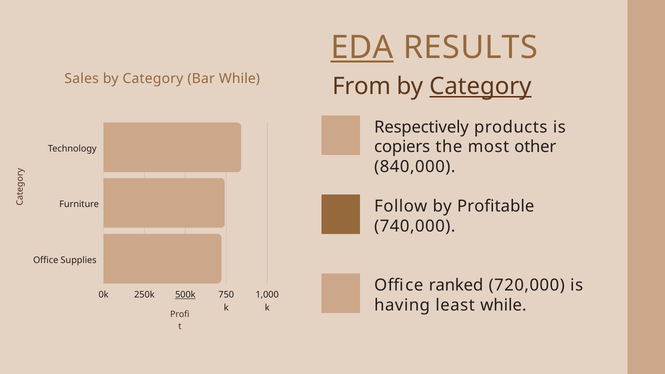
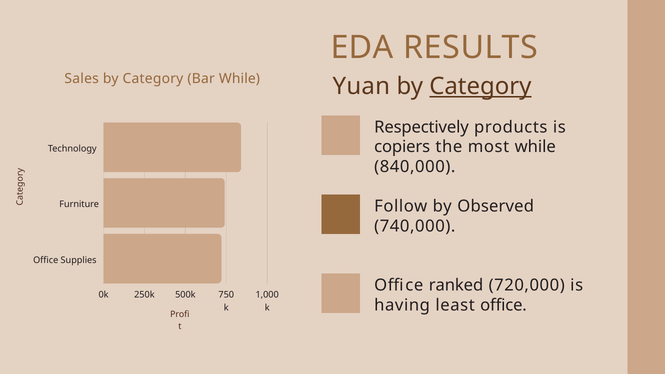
EDA underline: present -> none
From: From -> Yuan
most other: other -> while
Profitable: Profitable -> Observed
500k underline: present -> none
least while: while -> office
